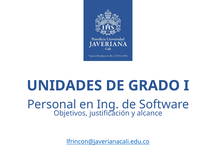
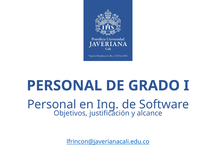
UNIDADES at (64, 86): UNIDADES -> PERSONAL
